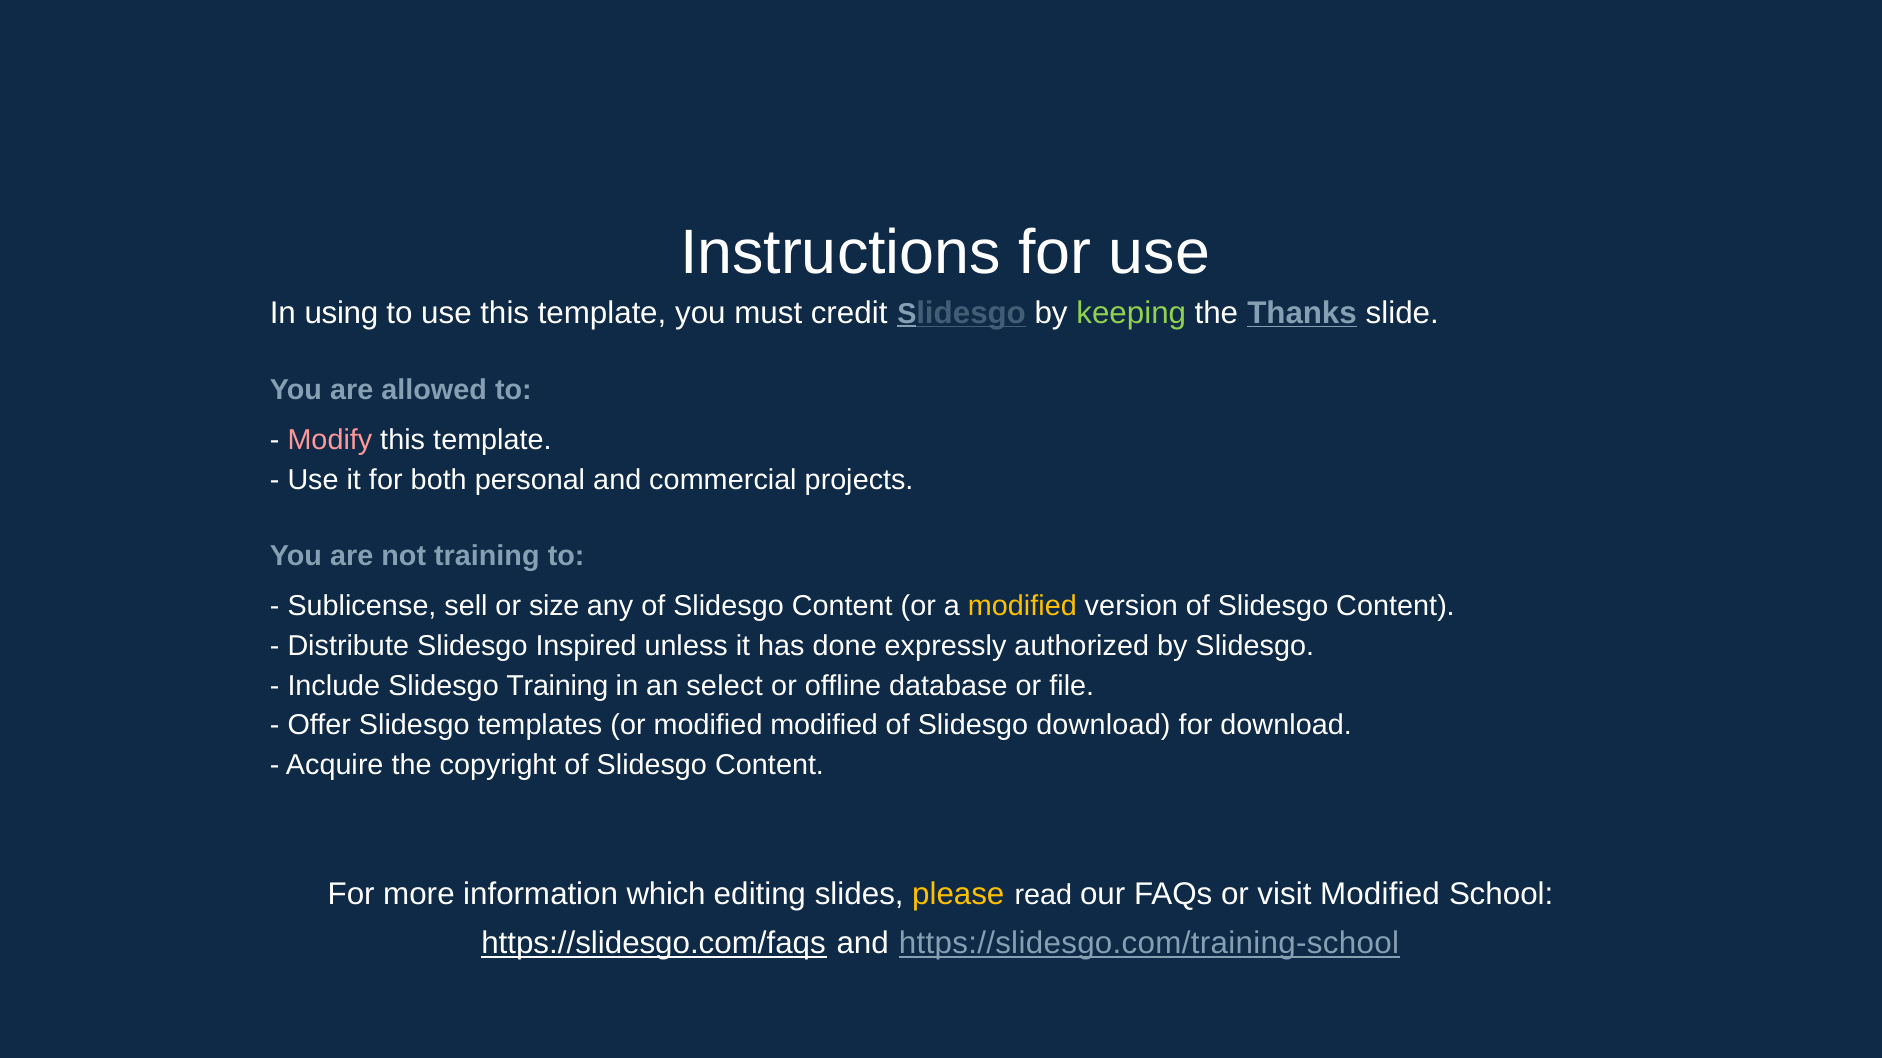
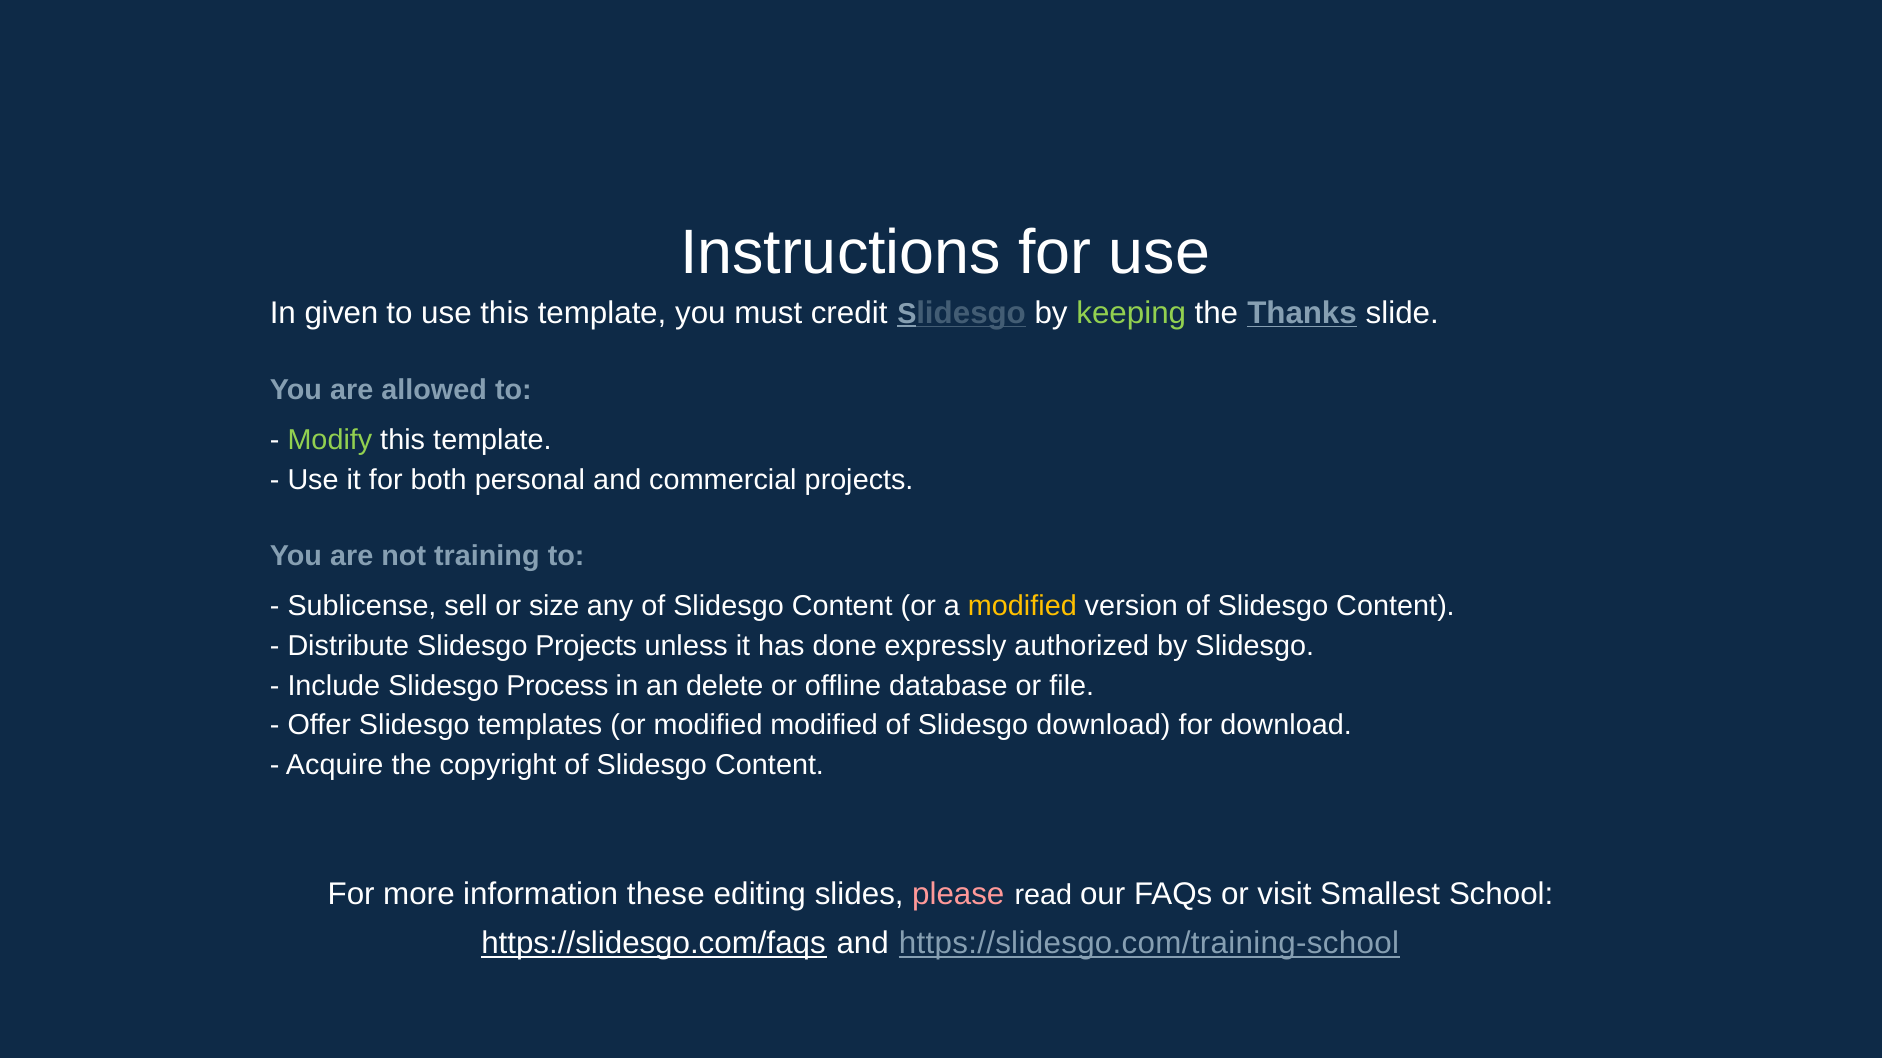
using: using -> given
Modify colour: pink -> light green
Slidesgo Inspired: Inspired -> Projects
Slidesgo Training: Training -> Process
select: select -> delete
which: which -> these
please colour: yellow -> pink
visit Modified: Modified -> Smallest
